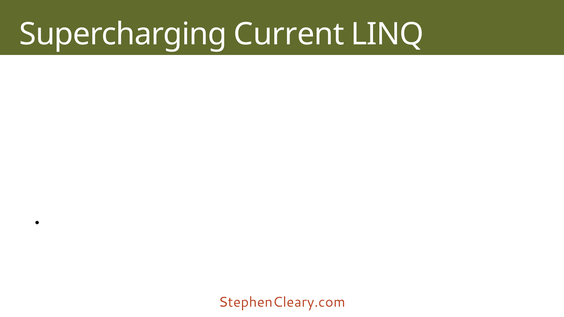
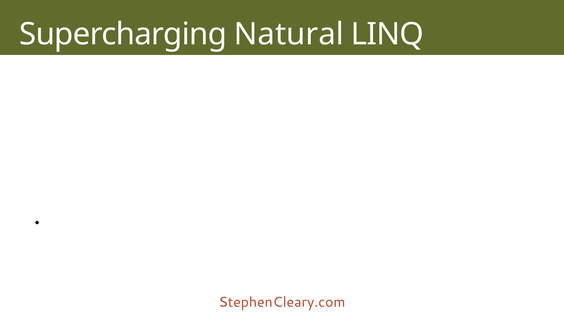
Current: Current -> Natural
